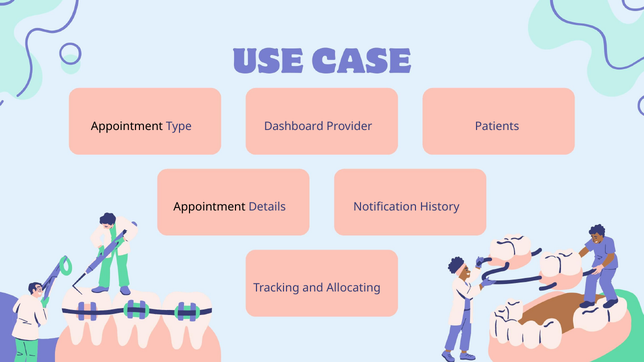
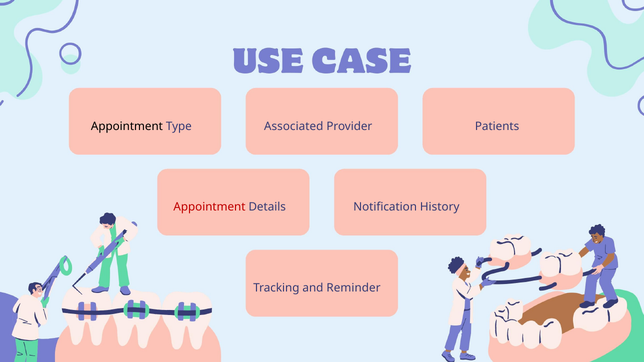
Dashboard: Dashboard -> Associated
Appointment at (209, 207) colour: black -> red
Allocating: Allocating -> Reminder
